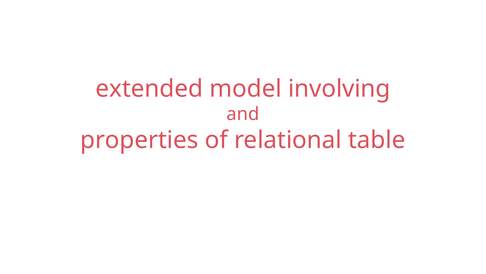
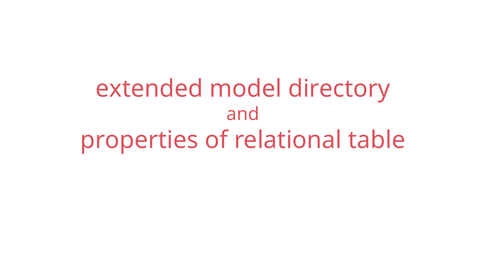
involving: involving -> directory
